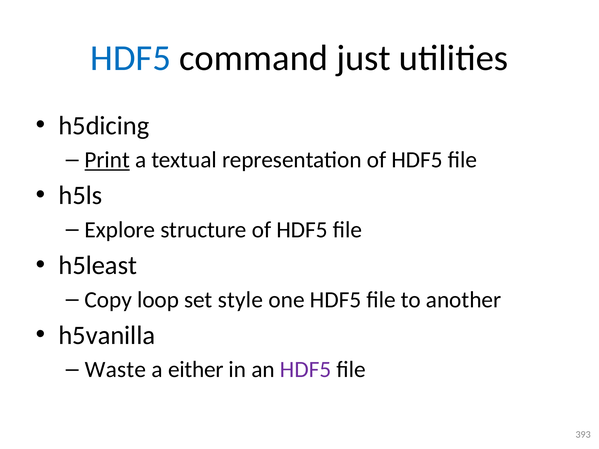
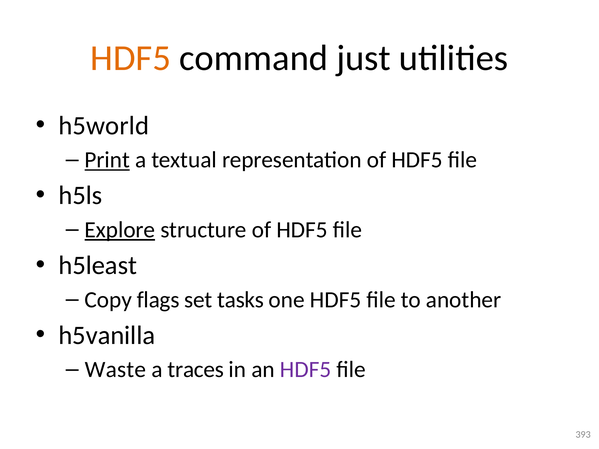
HDF5 at (131, 58) colour: blue -> orange
h5dicing: h5dicing -> h5world
Explore underline: none -> present
loop: loop -> flags
style: style -> tasks
either: either -> traces
